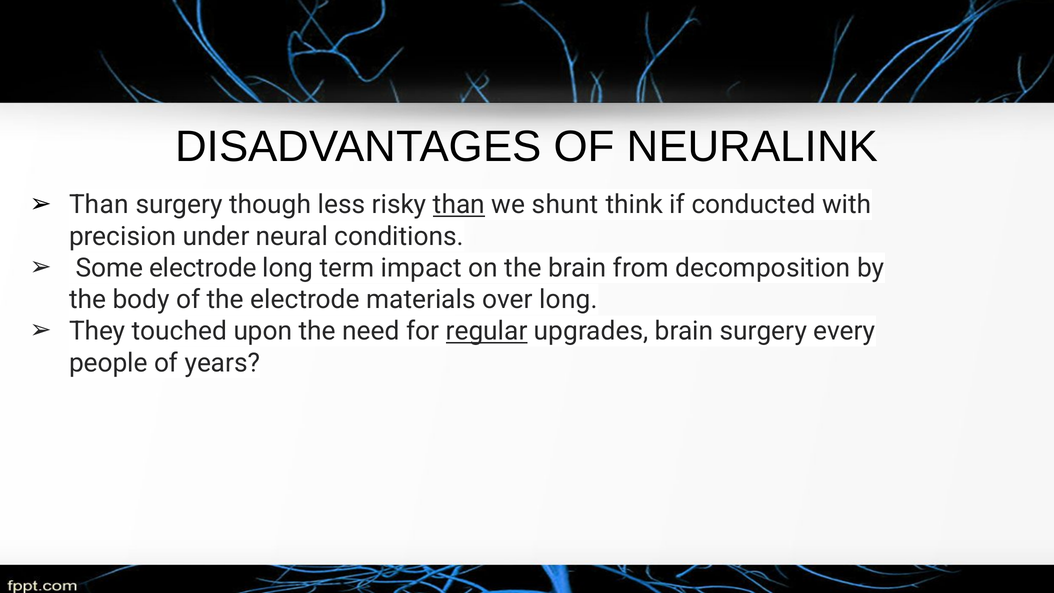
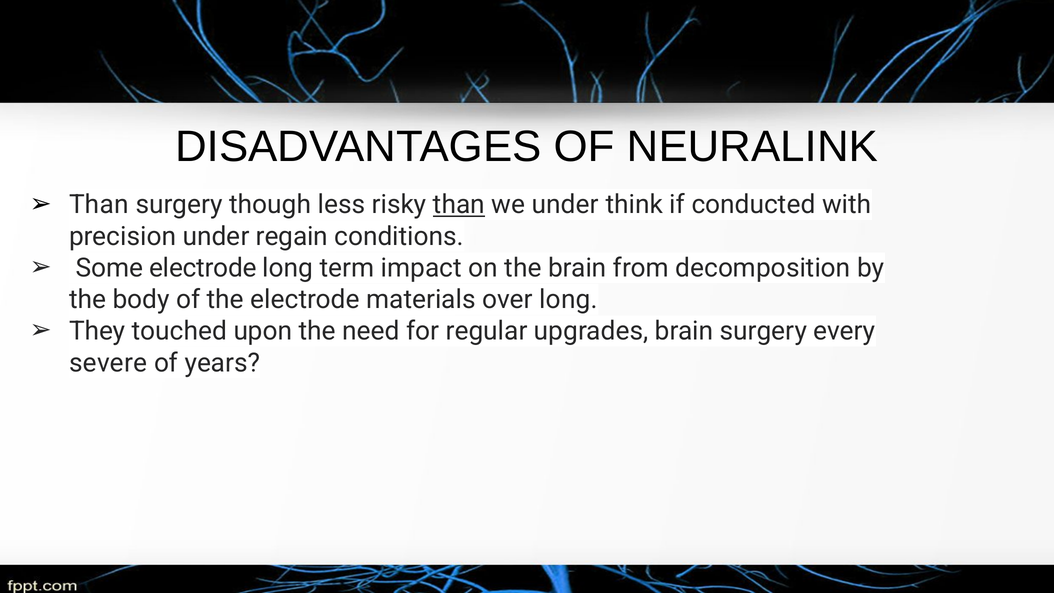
we shunt: shunt -> under
neural: neural -> regain
regular underline: present -> none
people: people -> severe
